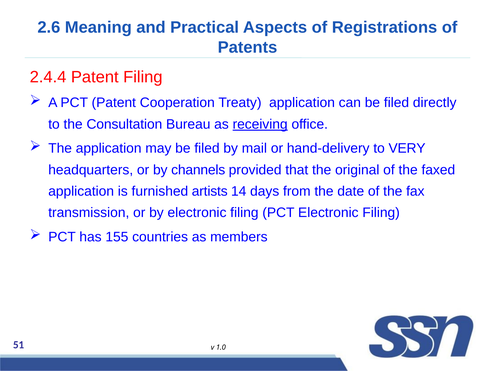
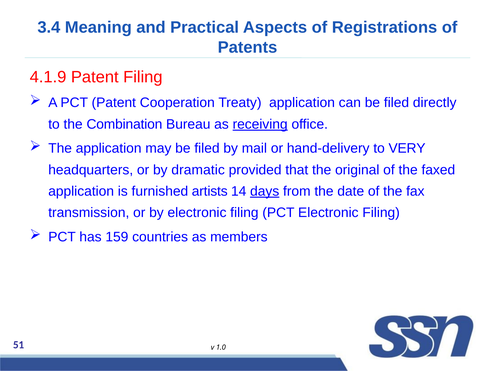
2.6: 2.6 -> 3.4
2.4.4: 2.4.4 -> 4.1.9
Consultation: Consultation -> Combination
channels: channels -> dramatic
days underline: none -> present
155: 155 -> 159
